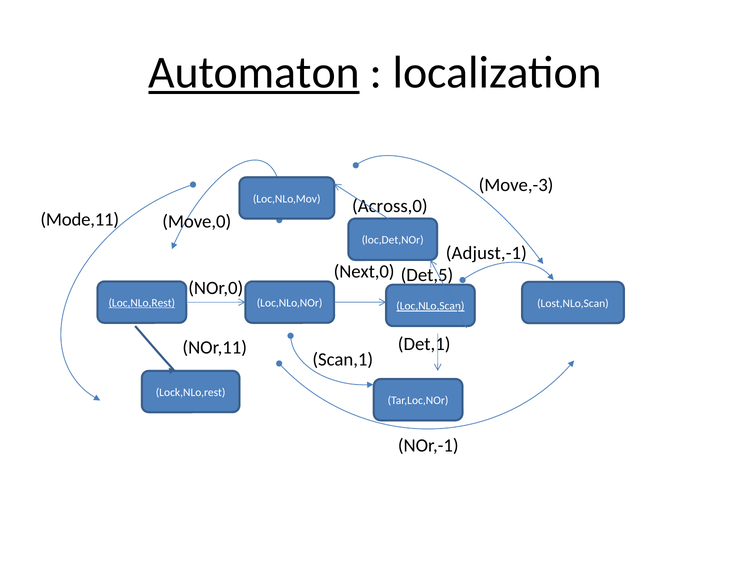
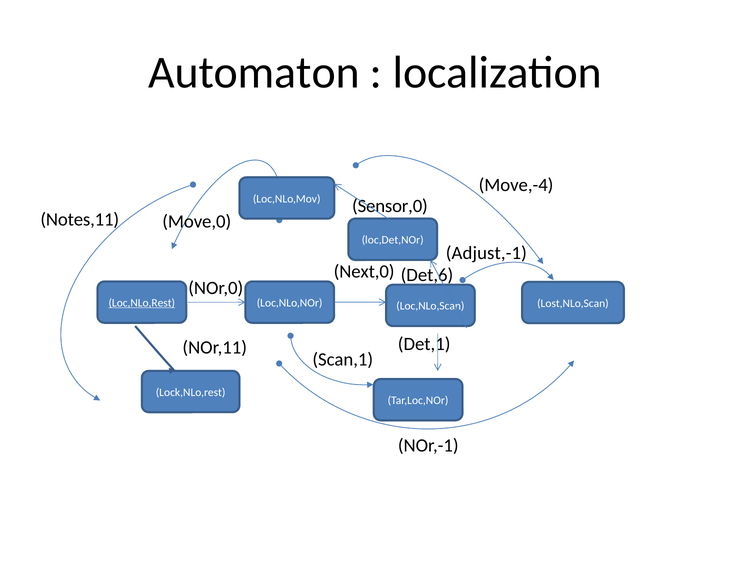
Automaton underline: present -> none
Move,-3: Move,-3 -> Move,-4
Across,0: Across,0 -> Sensor,0
Mode,11: Mode,11 -> Notes,11
Det,5: Det,5 -> Det,6
Loc,NLo,Scan underline: present -> none
